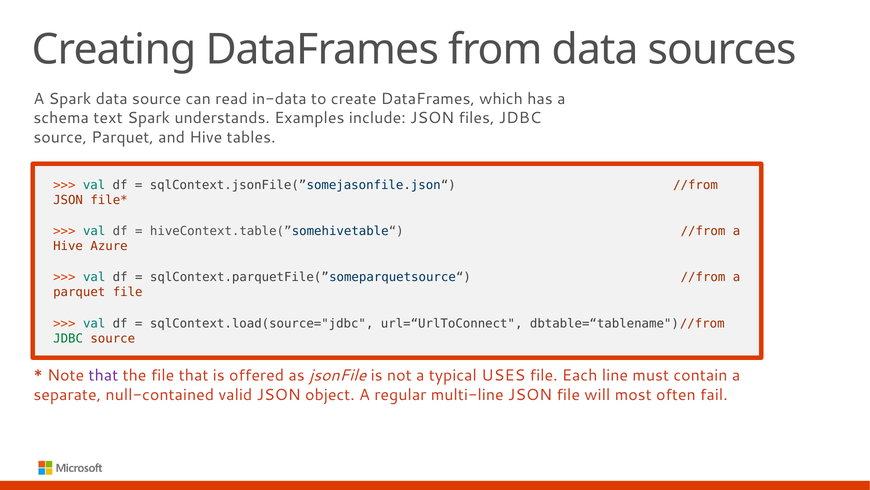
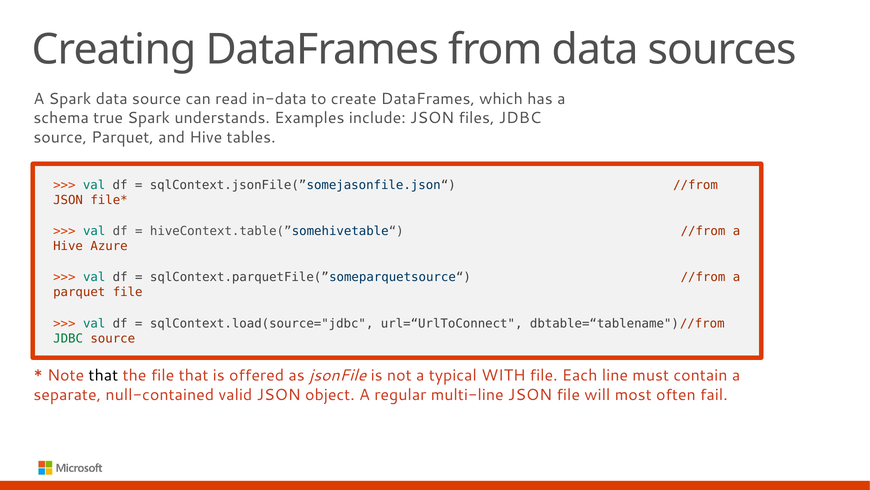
text: text -> true
that at (103, 375) colour: purple -> black
USES: USES -> WITH
